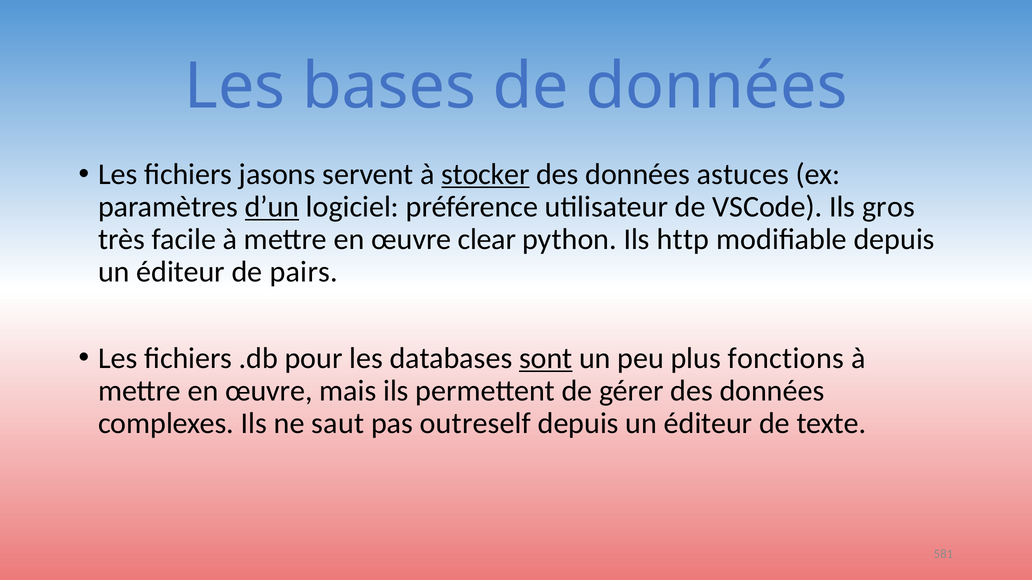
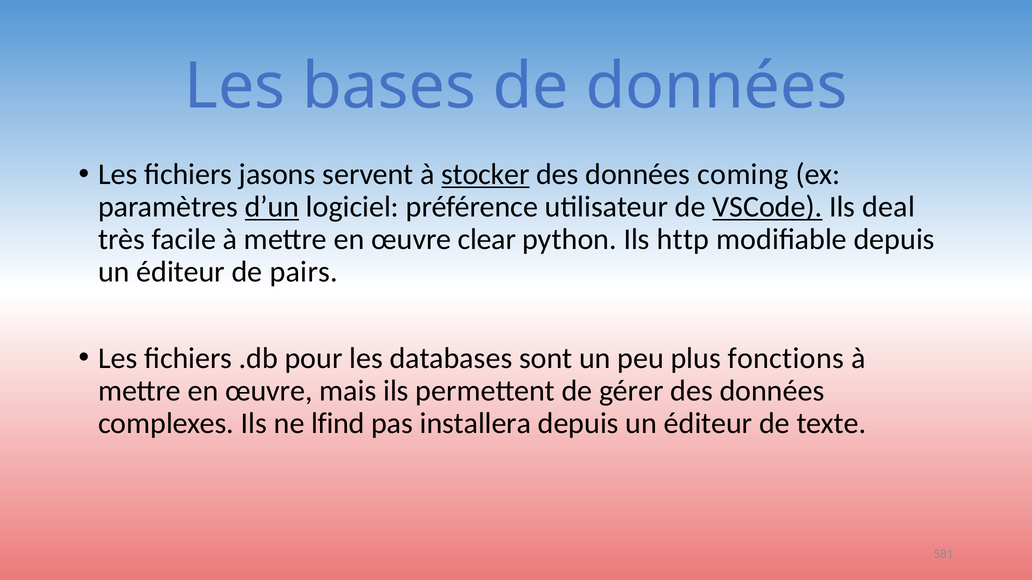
astuces: astuces -> coming
VSCode underline: none -> present
gros: gros -> deal
sont underline: present -> none
saut: saut -> lfind
outreself: outreself -> installera
